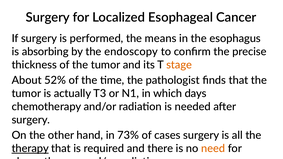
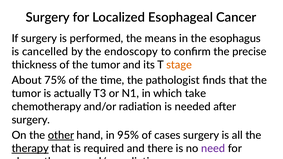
absorbing: absorbing -> cancelled
52%: 52% -> 75%
days: days -> take
other underline: none -> present
73%: 73% -> 95%
need colour: orange -> purple
